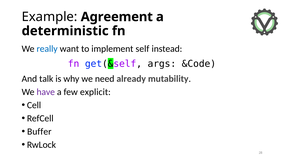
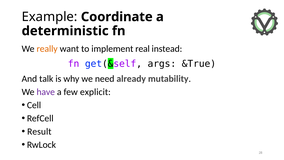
Agreement: Agreement -> Coordinate
really colour: blue -> orange
self: self -> real
&Code: &Code -> &True
Buffer: Buffer -> Result
